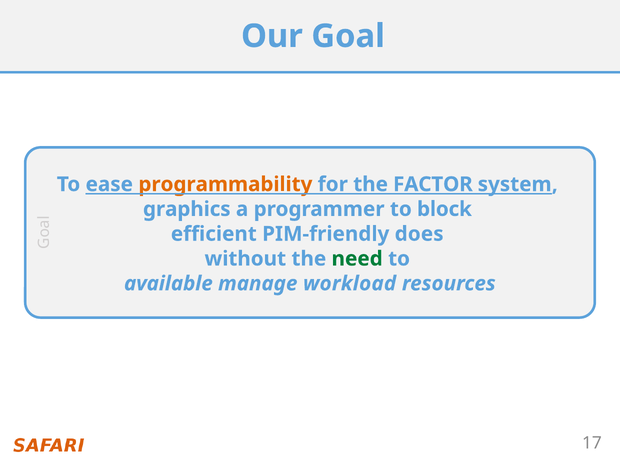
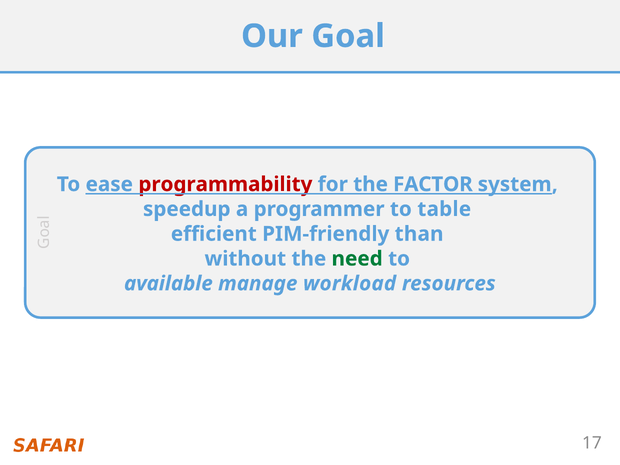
programmability colour: orange -> red
graphics: graphics -> speedup
block: block -> table
does: does -> than
